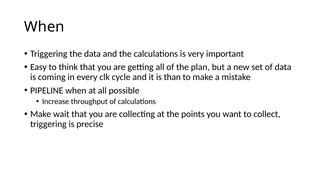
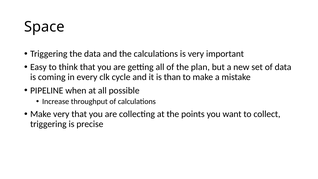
When at (44, 27): When -> Space
Make wait: wait -> very
